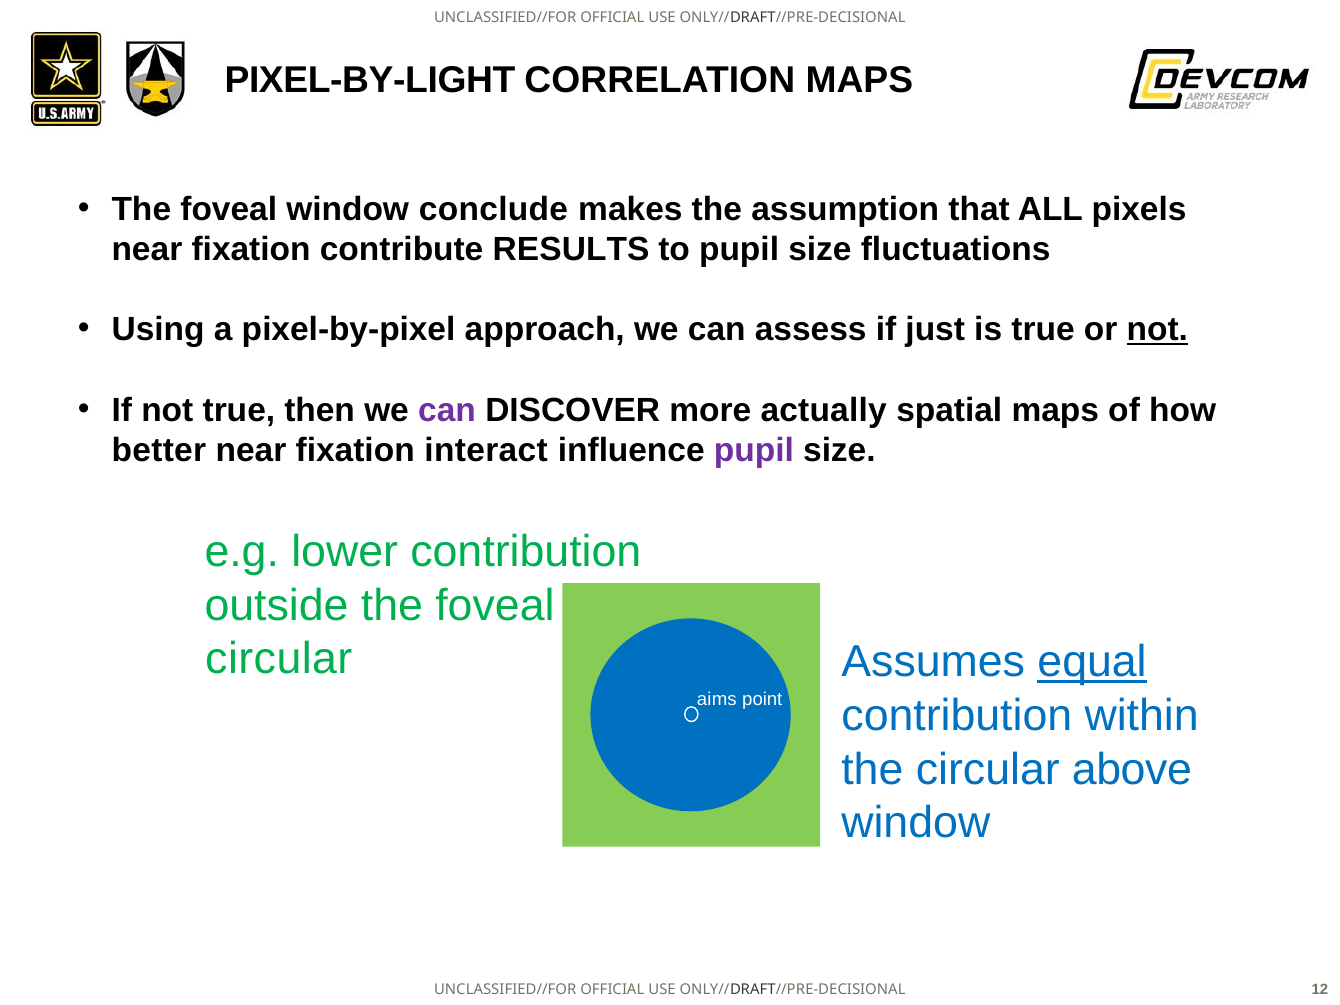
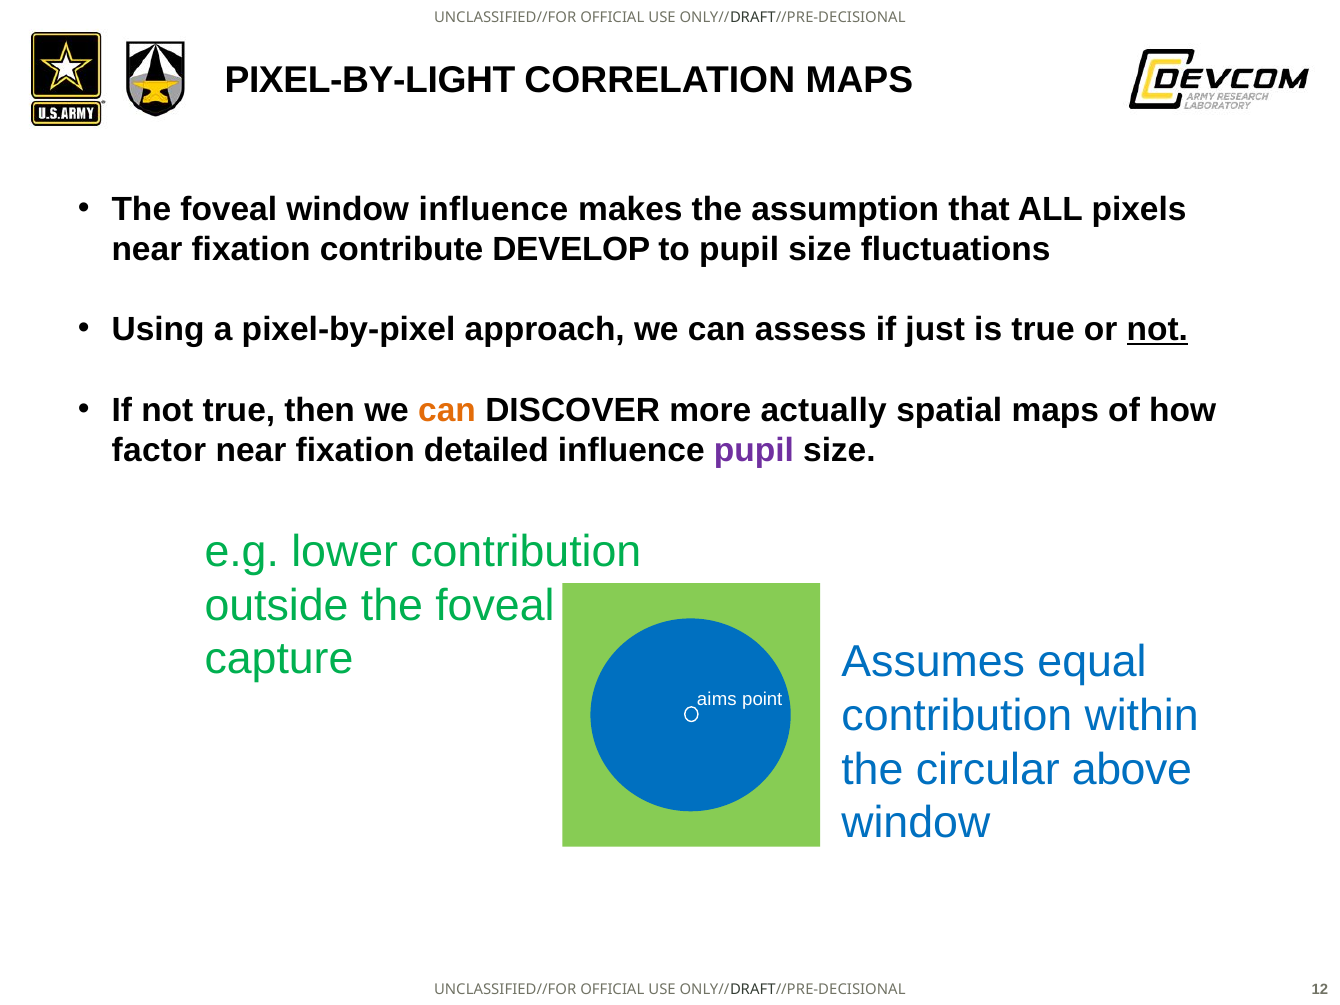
window conclude: conclude -> influence
RESULTS: RESULTS -> DEVELOP
can at (447, 410) colour: purple -> orange
better: better -> factor
interact: interact -> detailed
circular at (279, 659): circular -> capture
equal underline: present -> none
